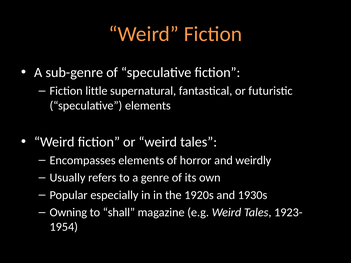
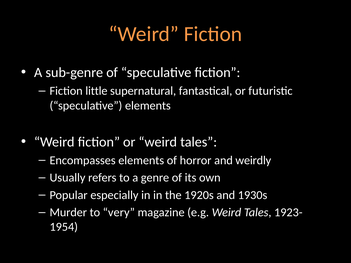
Owning: Owning -> Murder
shall: shall -> very
